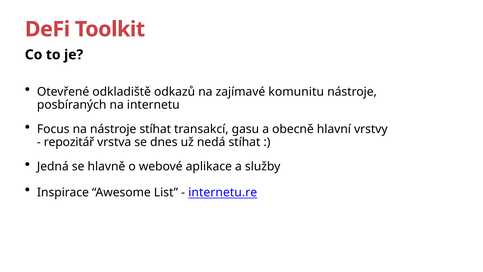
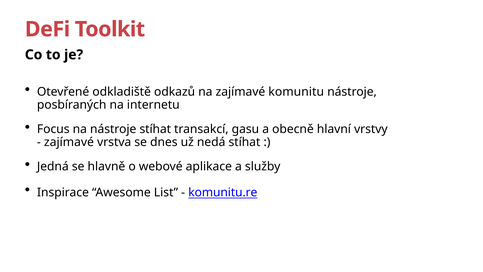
repozitář at (69, 142): repozitář -> zajímavé
internetu.re: internetu.re -> komunitu.re
